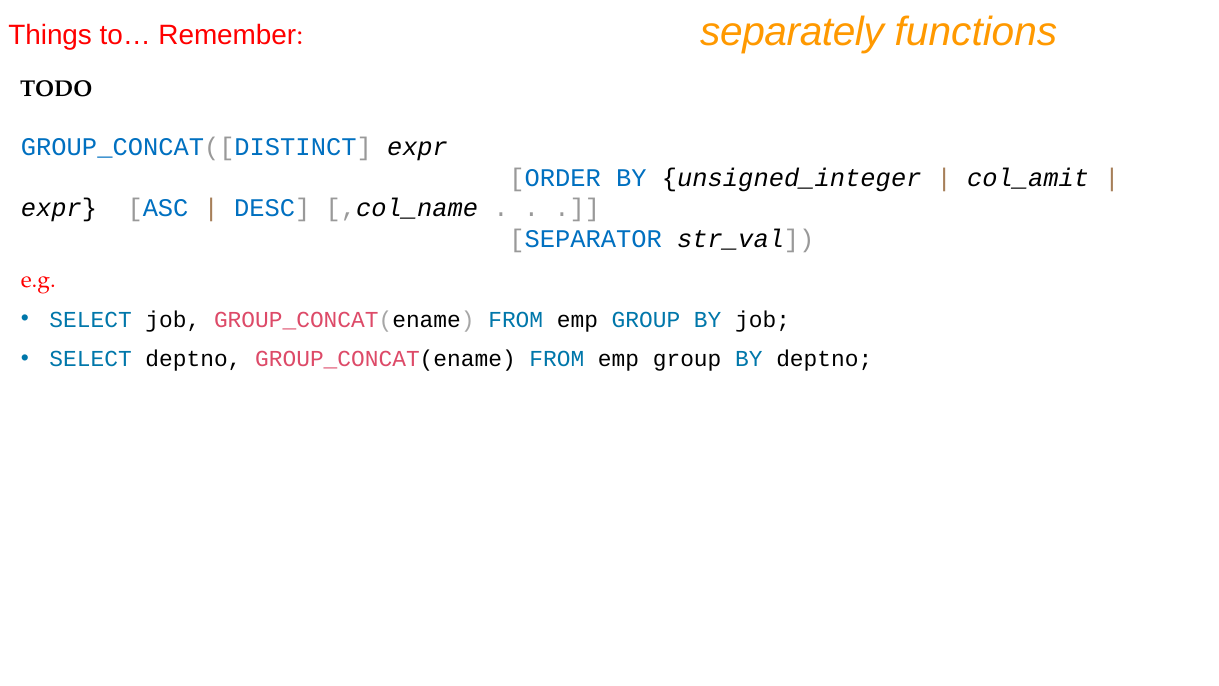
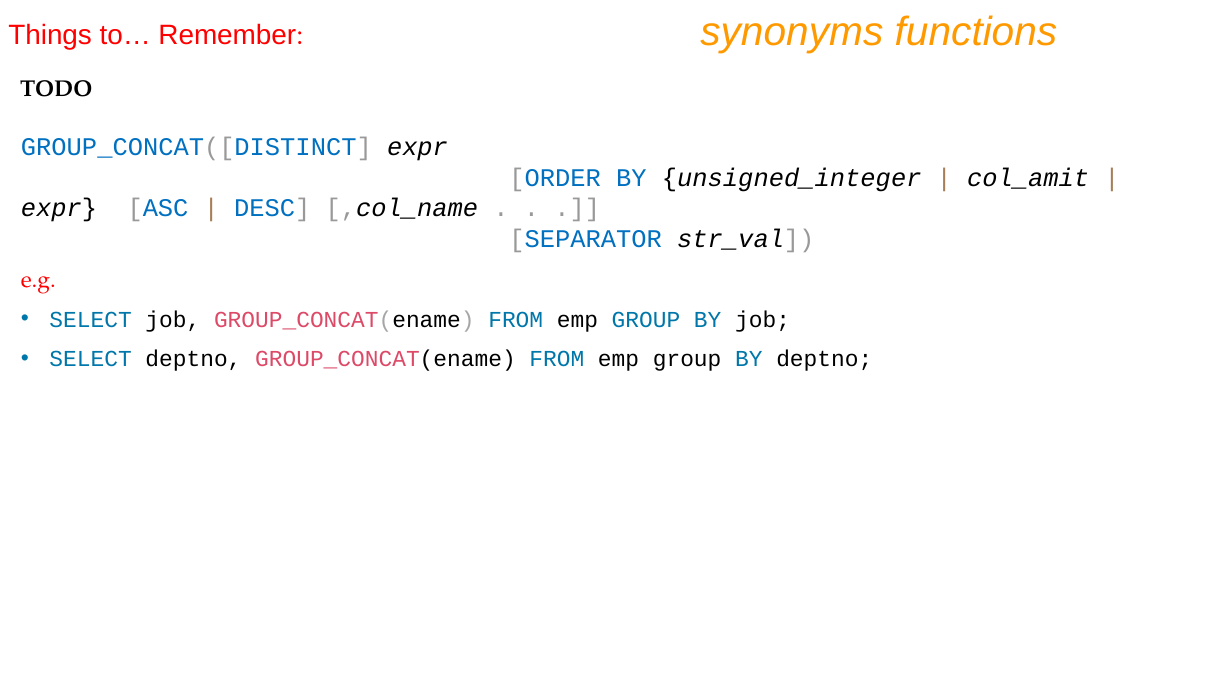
separately: separately -> synonyms
